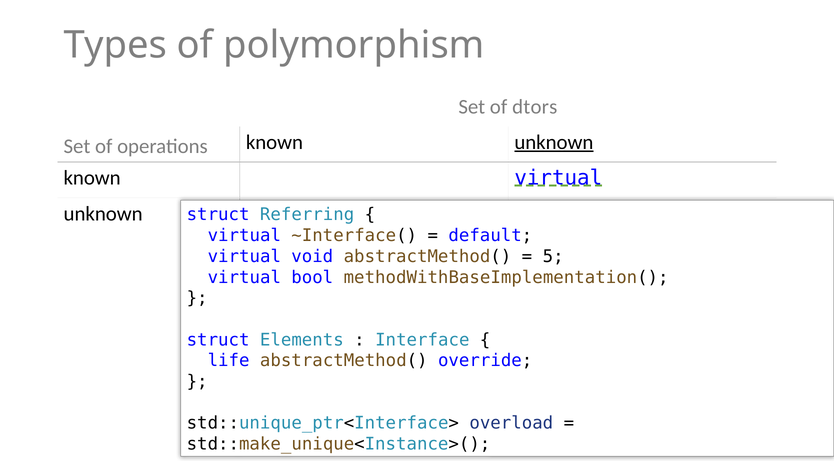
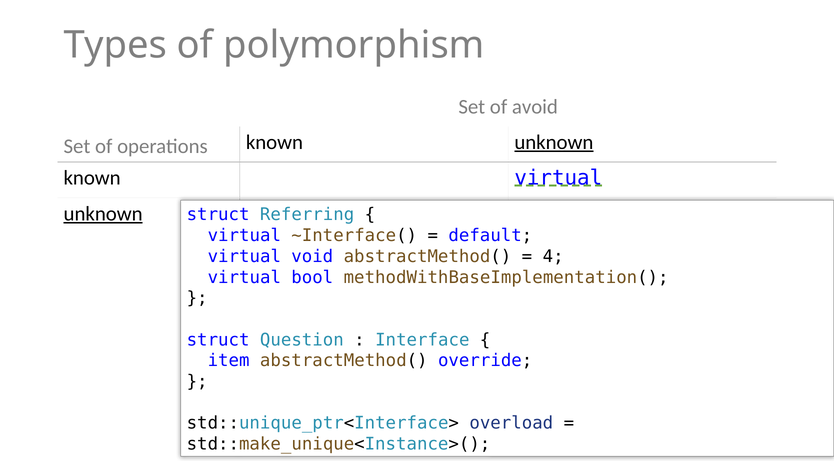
dtors: dtors -> avoid
unknown at (103, 214) underline: none -> present
5: 5 -> 4
Elements: Elements -> Question
life: life -> item
